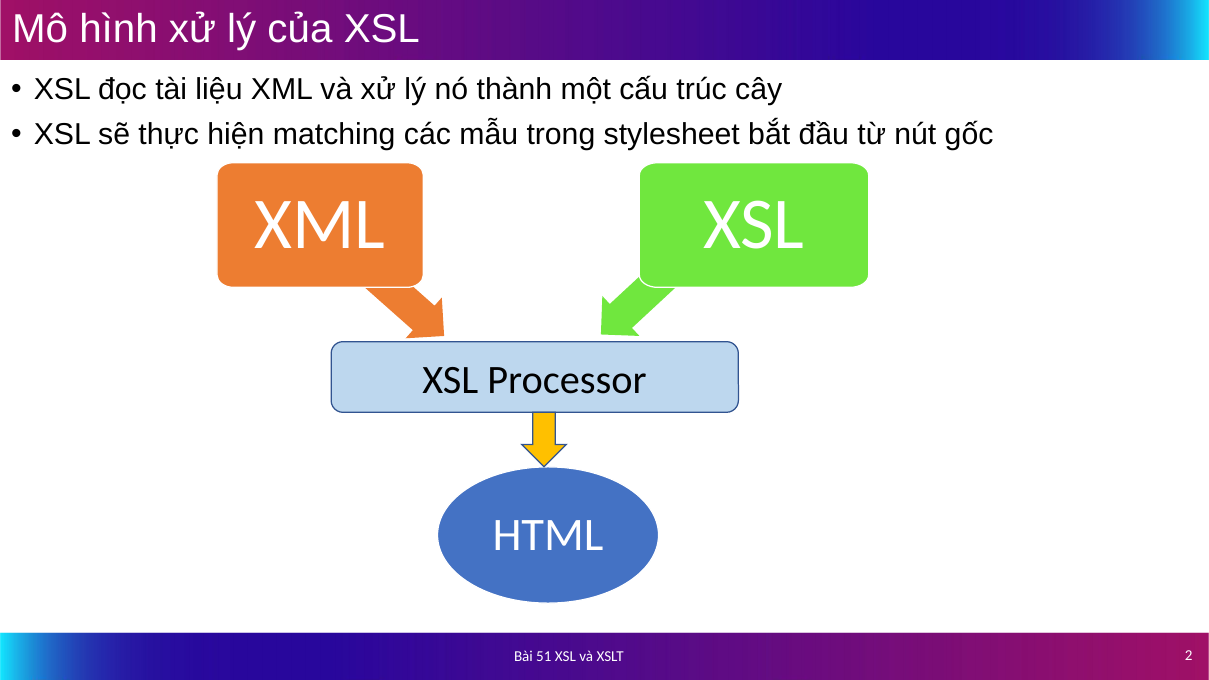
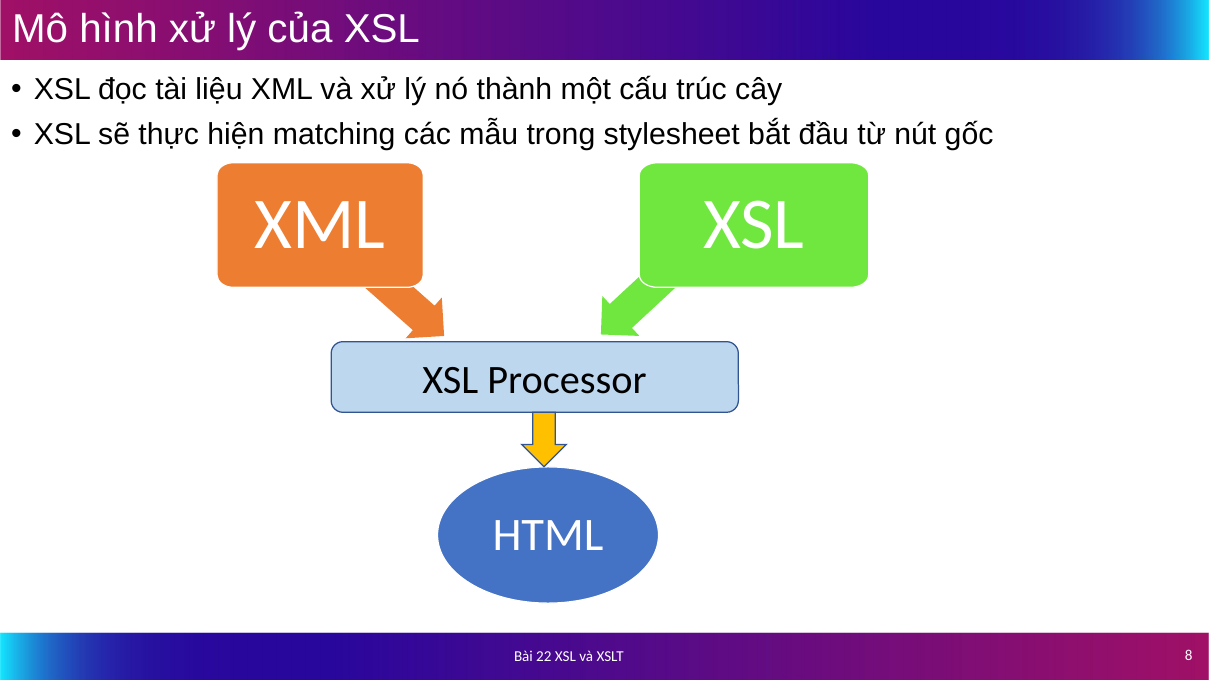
51: 51 -> 22
2: 2 -> 8
